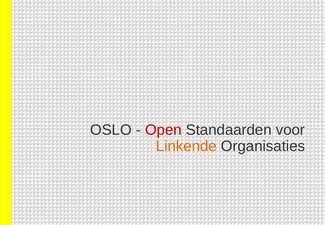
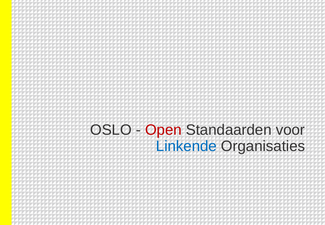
Linkende colour: orange -> blue
